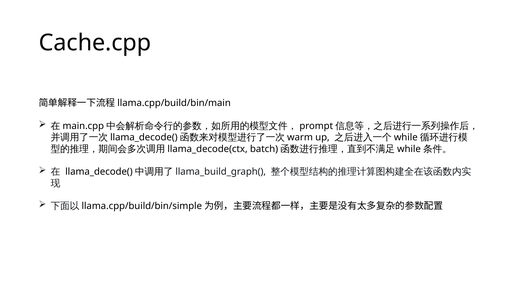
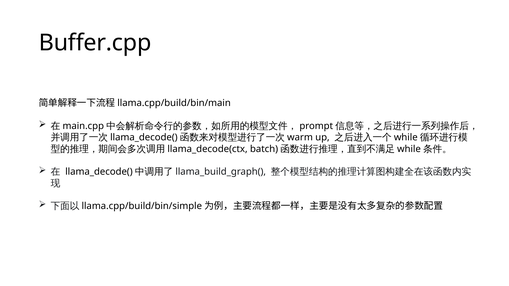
Cache.cpp: Cache.cpp -> Buffer.cpp
